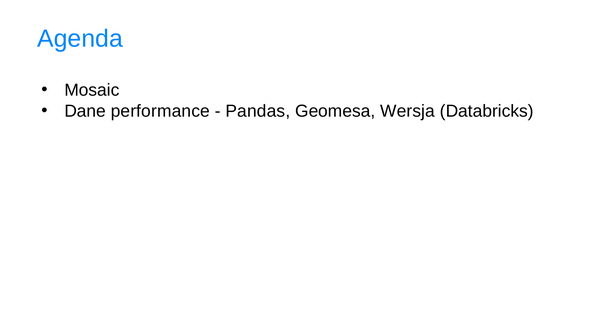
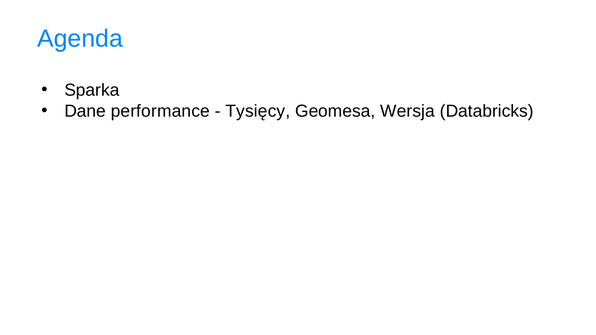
Mosaic: Mosaic -> Sparka
Pandas: Pandas -> Tysięcy
